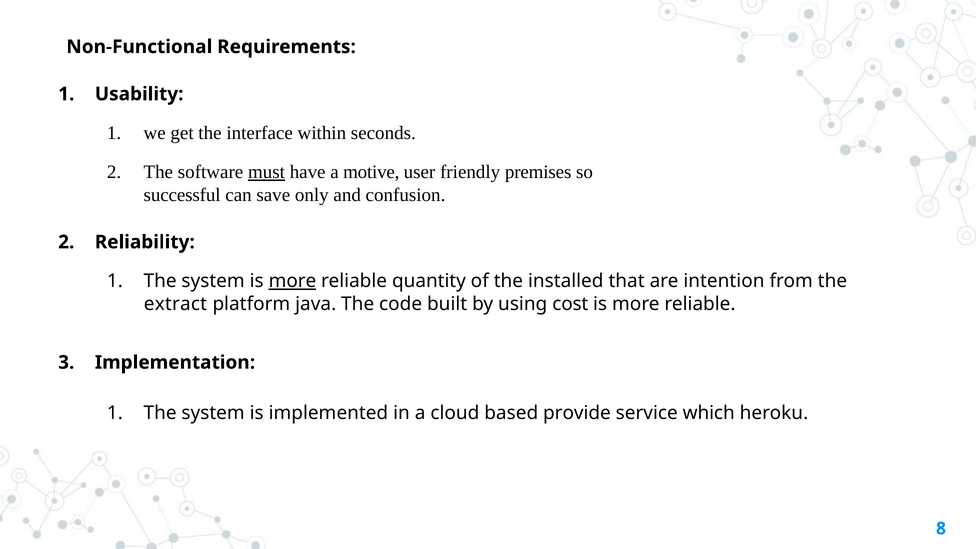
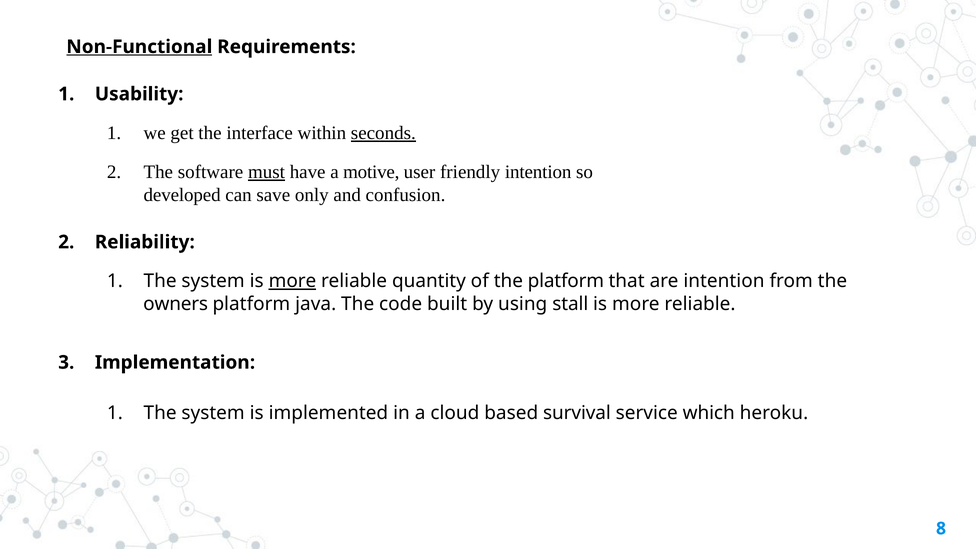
Non-Functional underline: none -> present
seconds underline: none -> present
friendly premises: premises -> intention
successful: successful -> developed
the installed: installed -> platform
extract: extract -> owners
cost: cost -> stall
provide: provide -> survival
